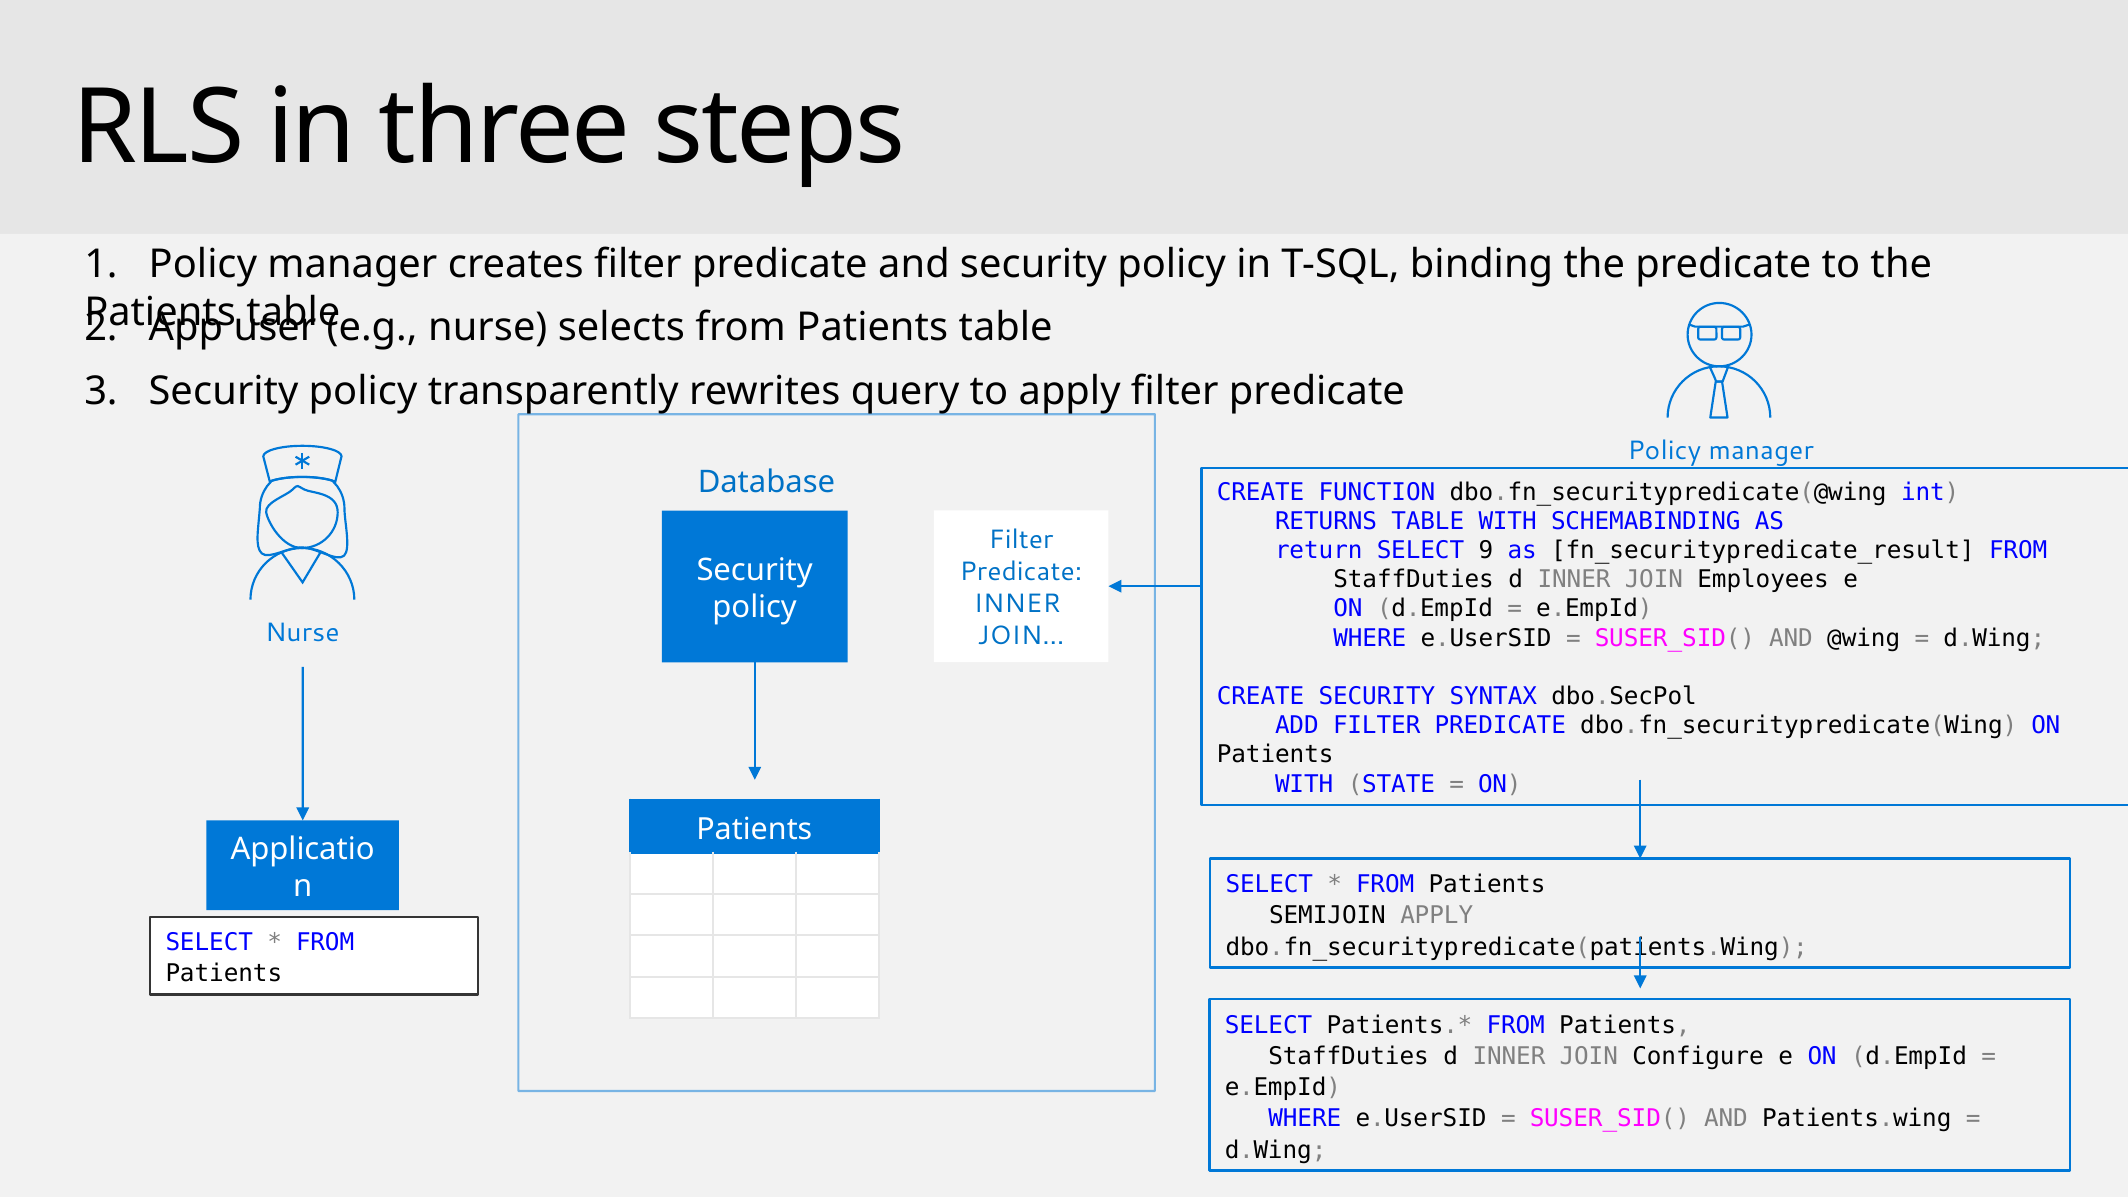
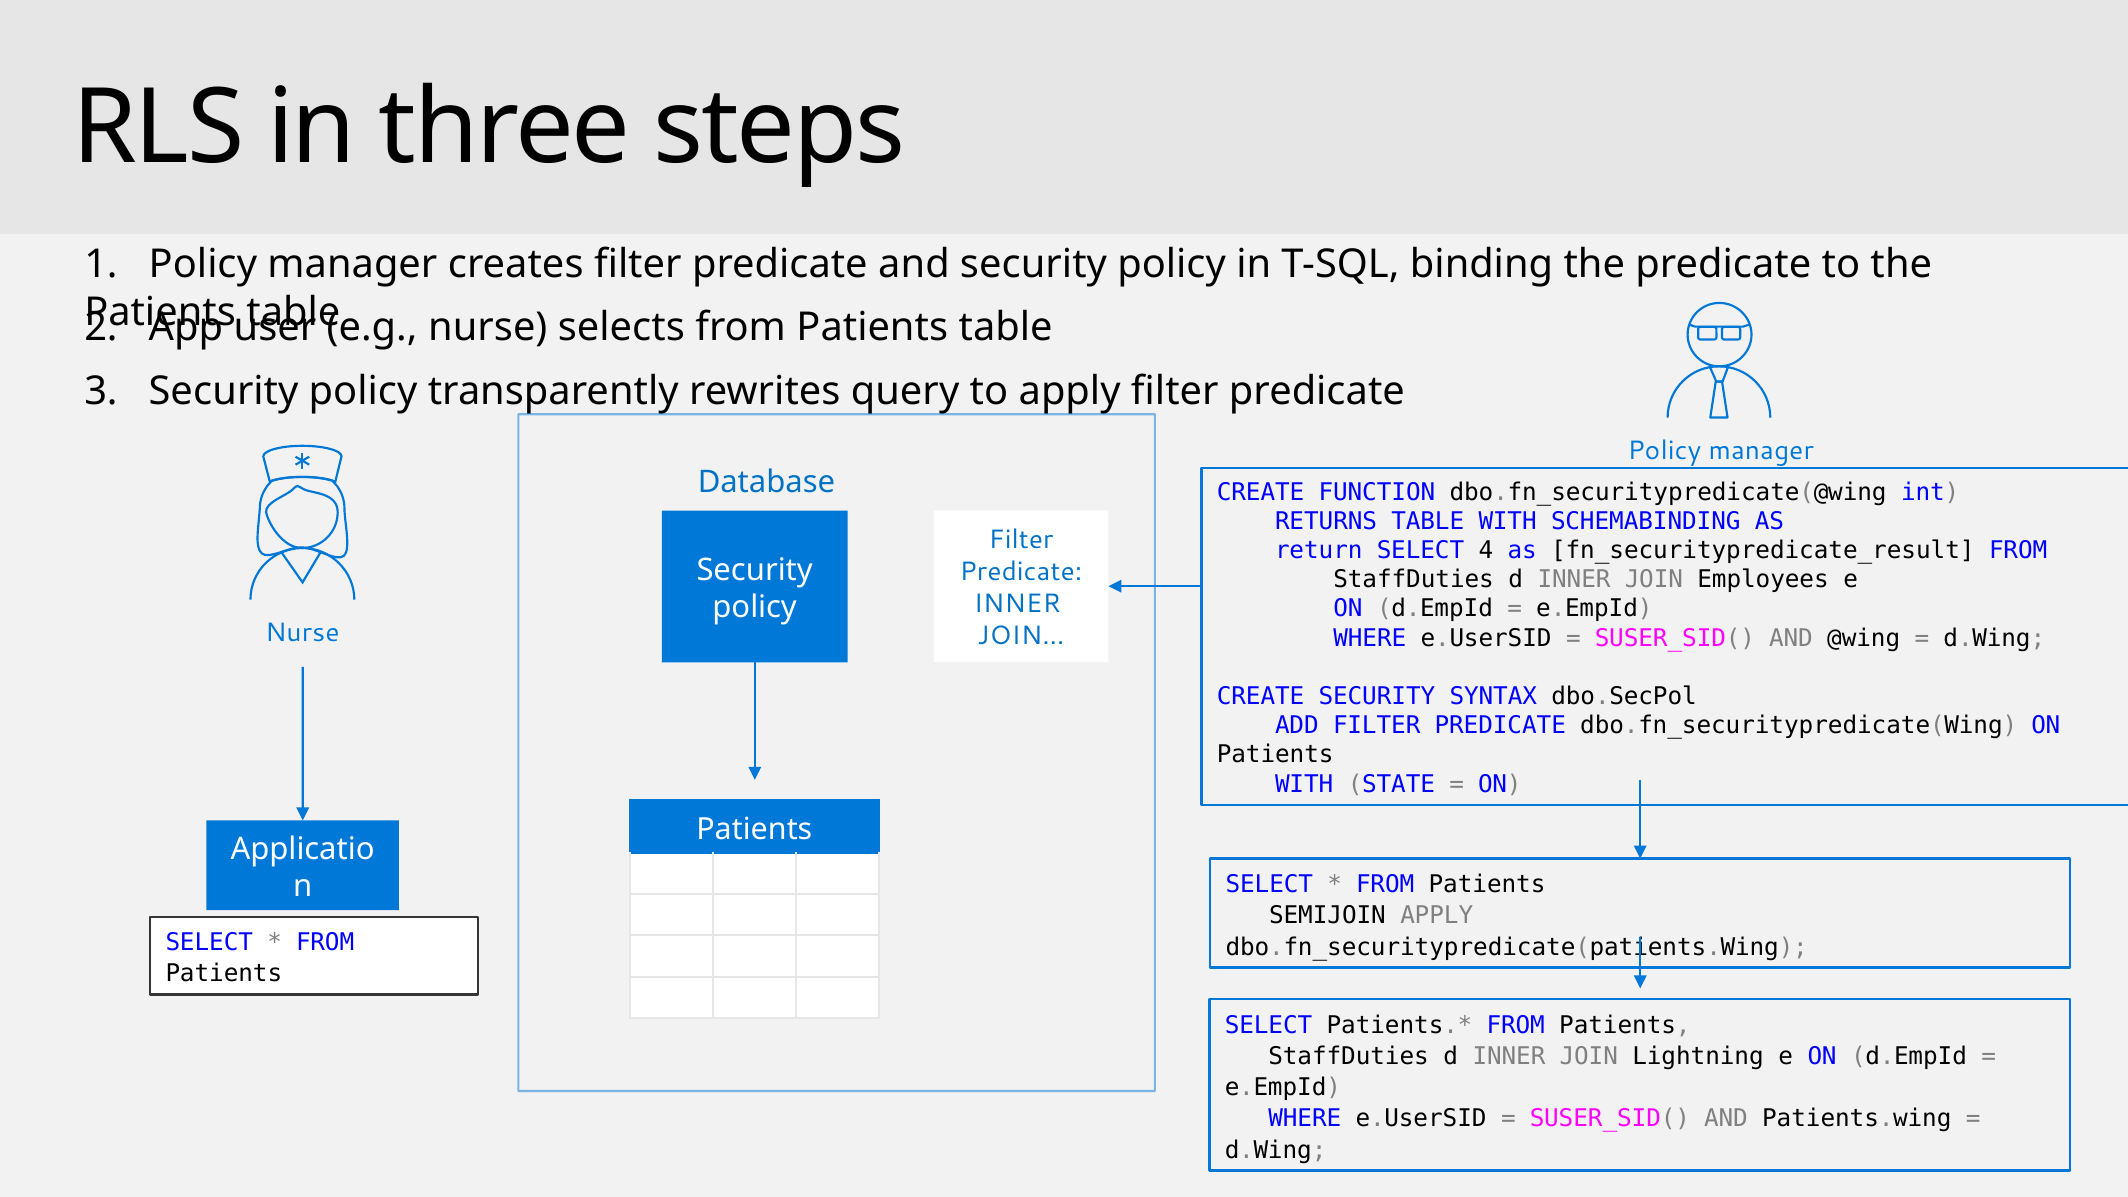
9: 9 -> 4
Configure: Configure -> Lightning
